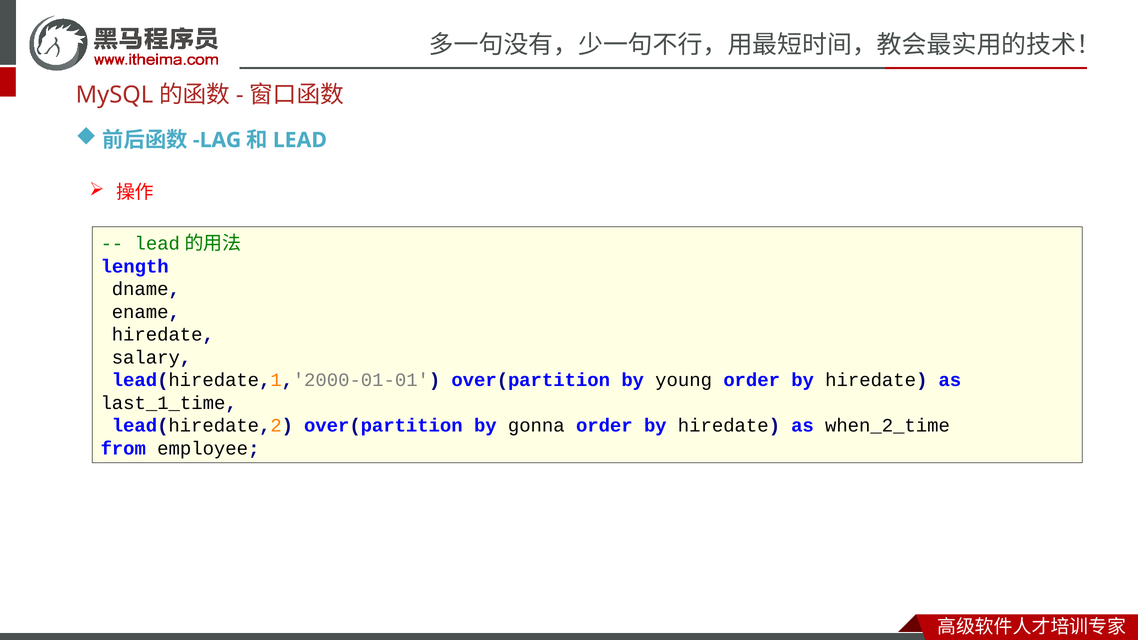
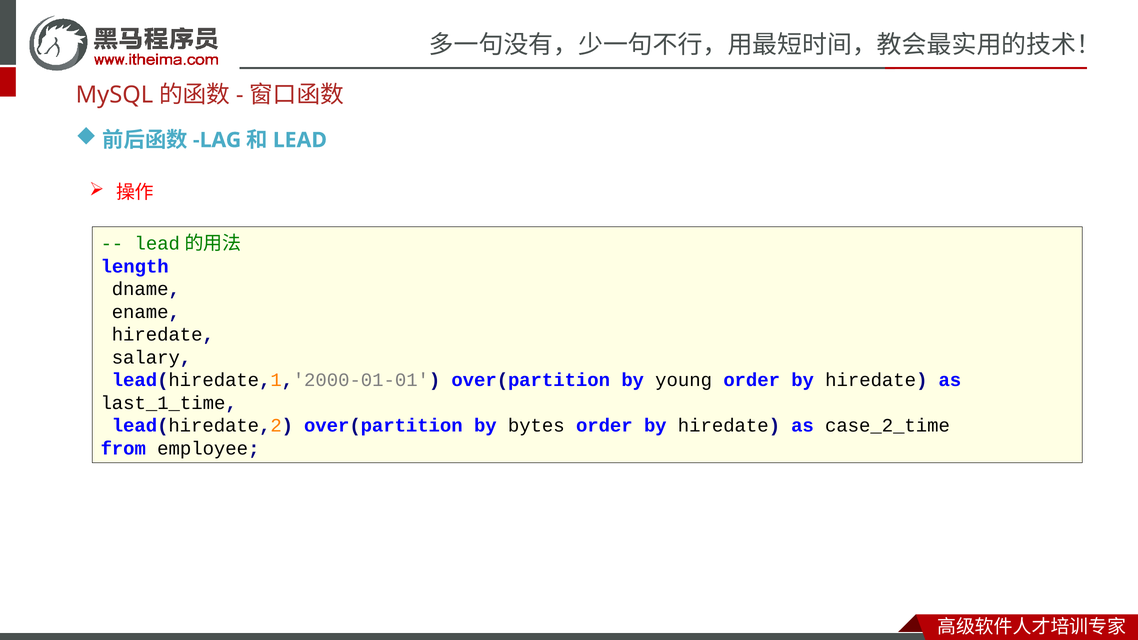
gonna: gonna -> bytes
when_2_time: when_2_time -> case_2_time
